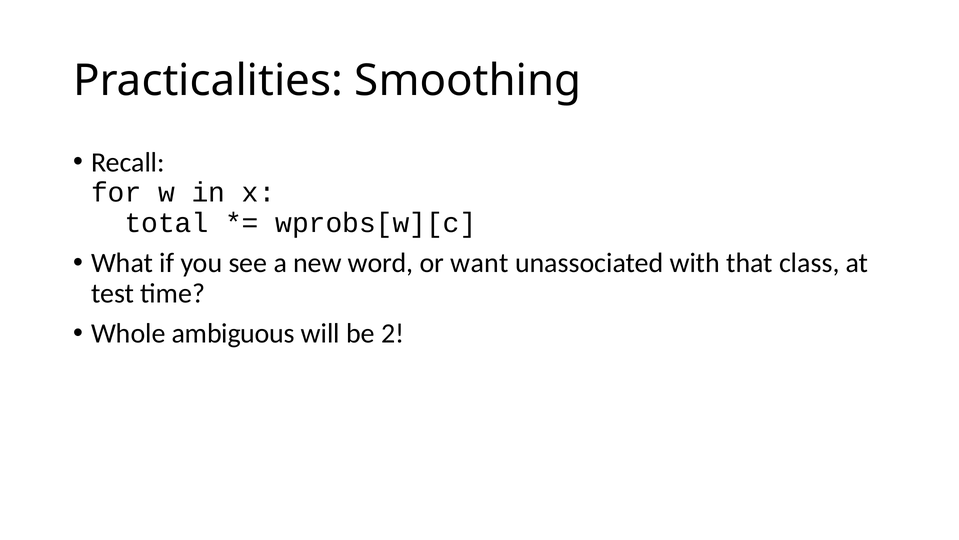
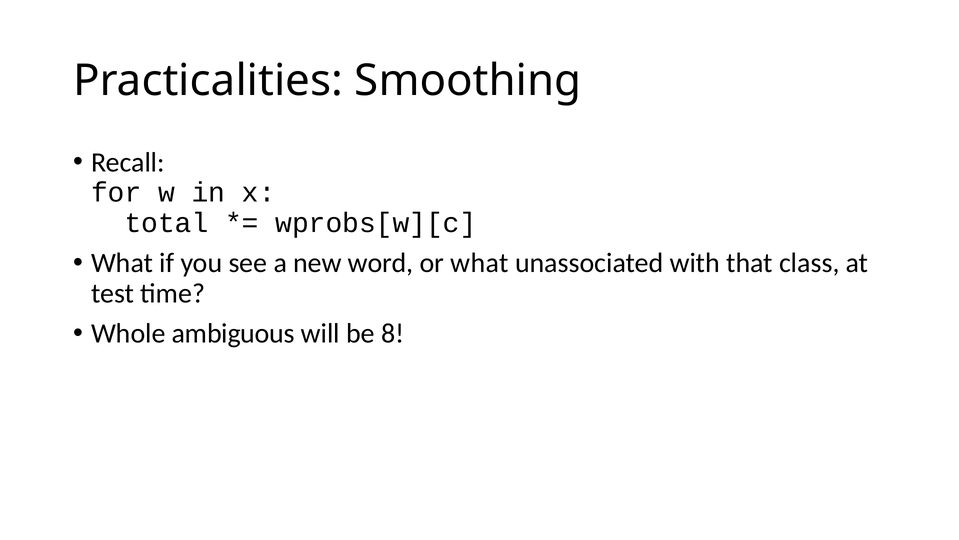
or want: want -> what
2: 2 -> 8
